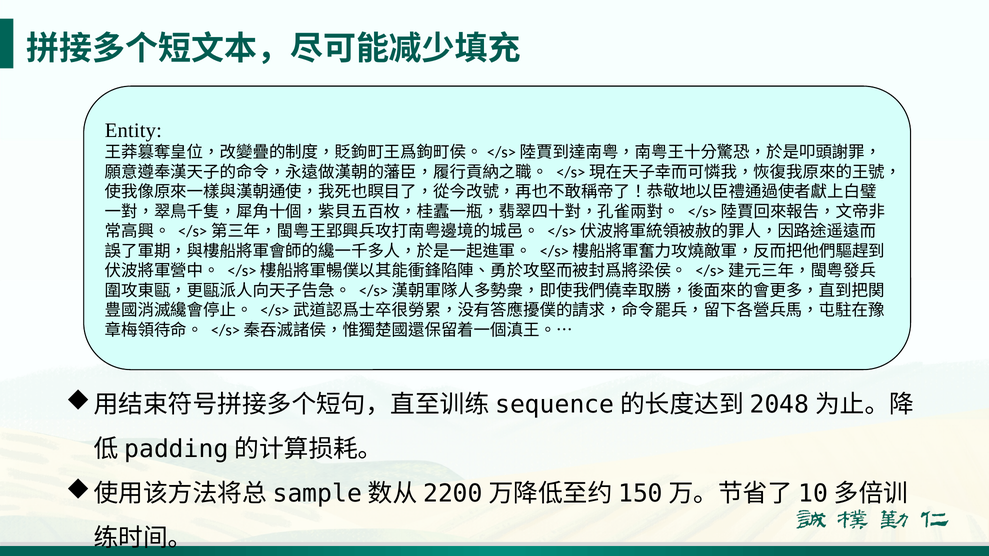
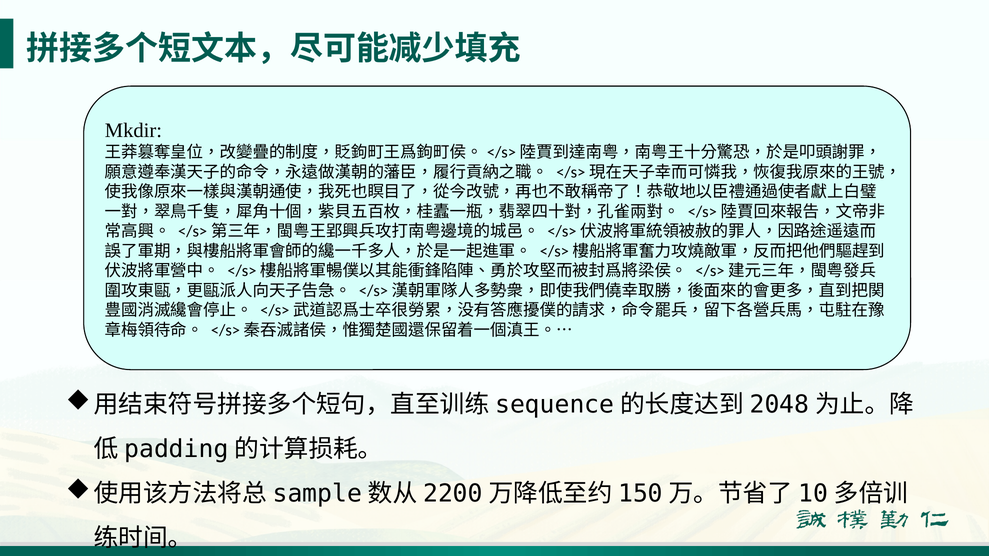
Entity: Entity -> Mkdir
